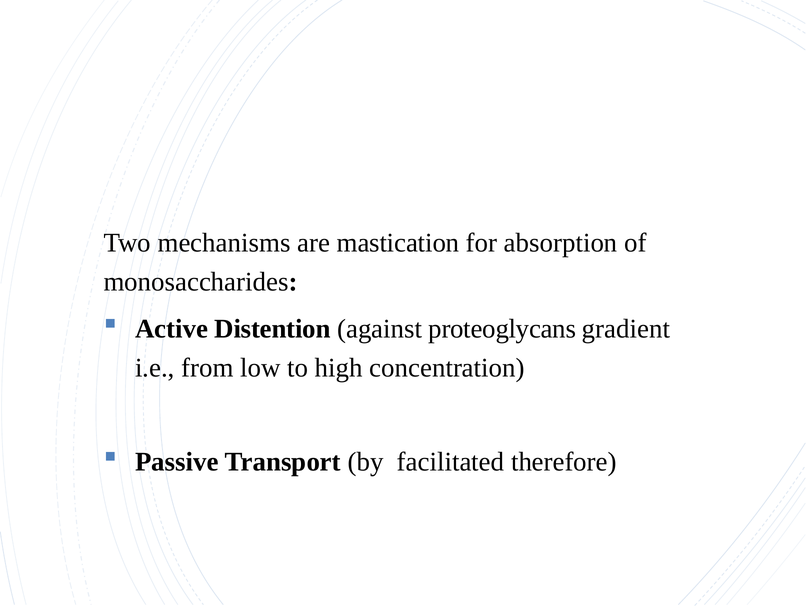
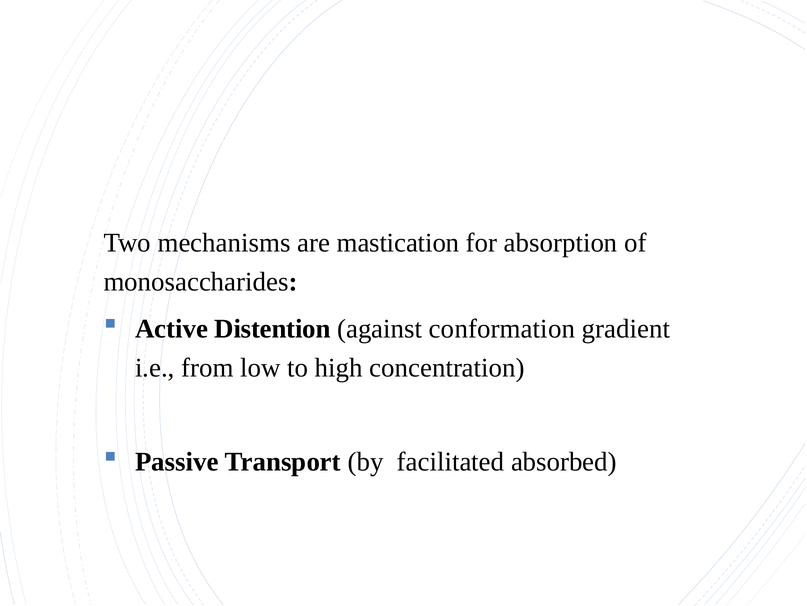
proteoglycans: proteoglycans -> conformation
therefore: therefore -> absorbed
